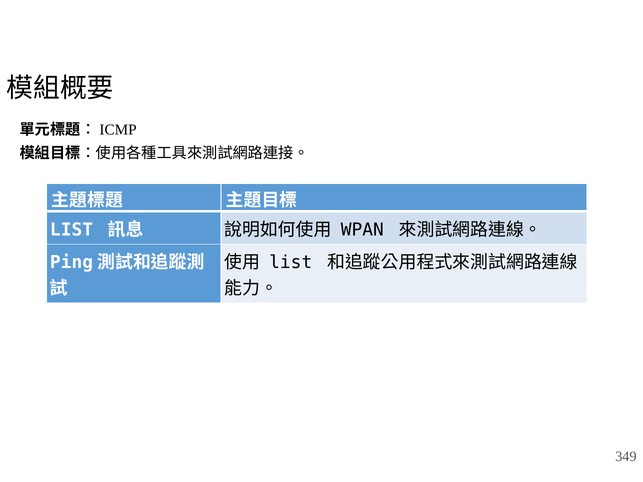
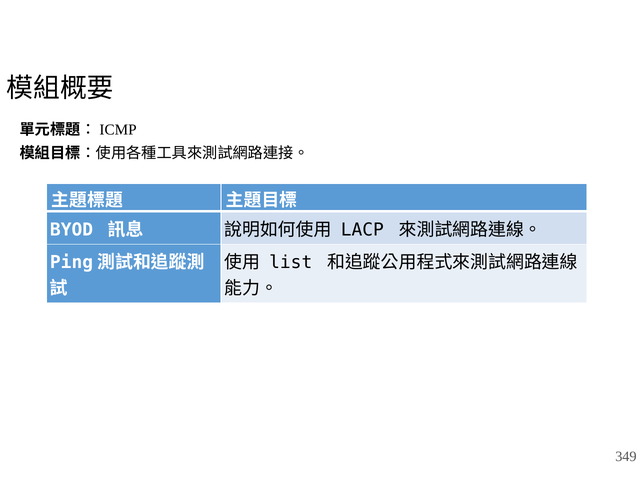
LIST at (72, 230): LIST -> BYOD
WPAN: WPAN -> LACP
